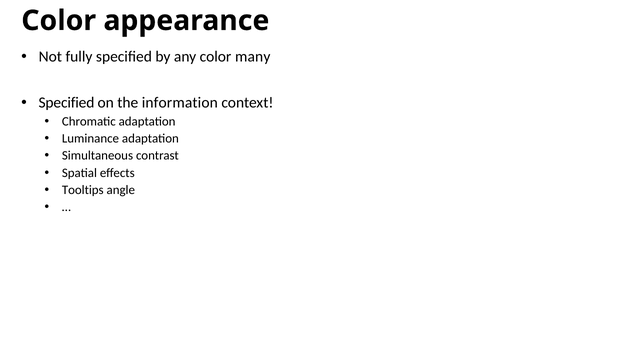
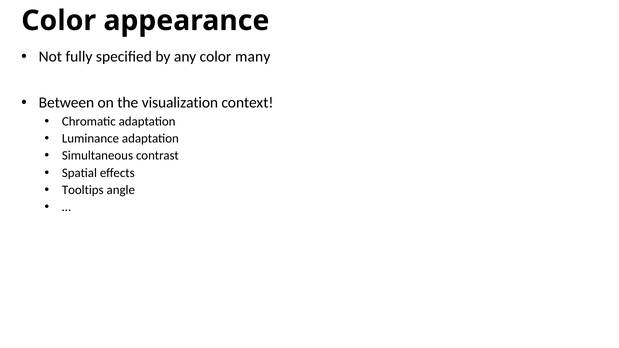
Specified at (66, 103): Specified -> Between
information: information -> visualization
